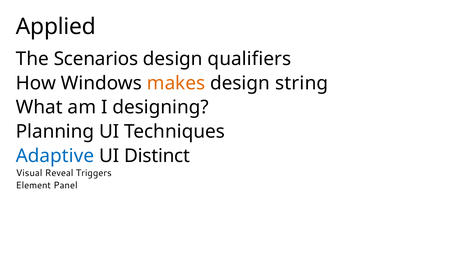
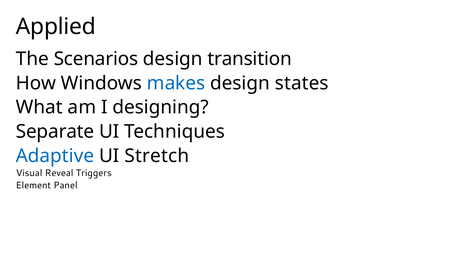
qualifiers: qualifiers -> transition
makes colour: orange -> blue
string: string -> states
Planning: Planning -> Separate
Distinct: Distinct -> Stretch
